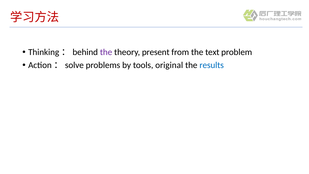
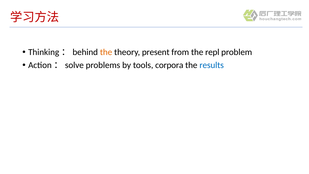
the at (106, 52) colour: purple -> orange
text: text -> repl
original: original -> corpora
